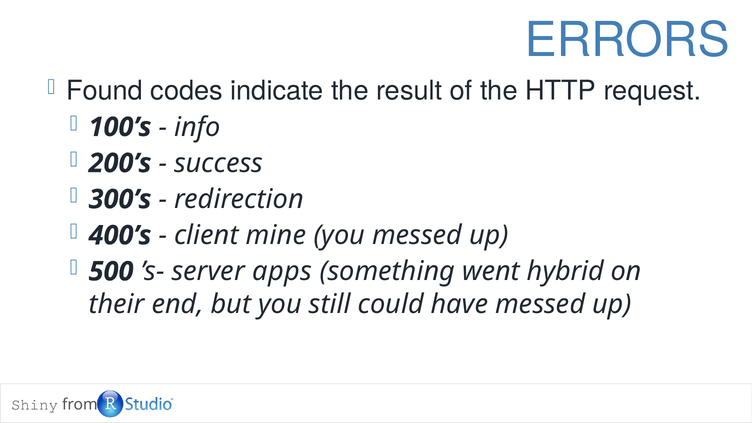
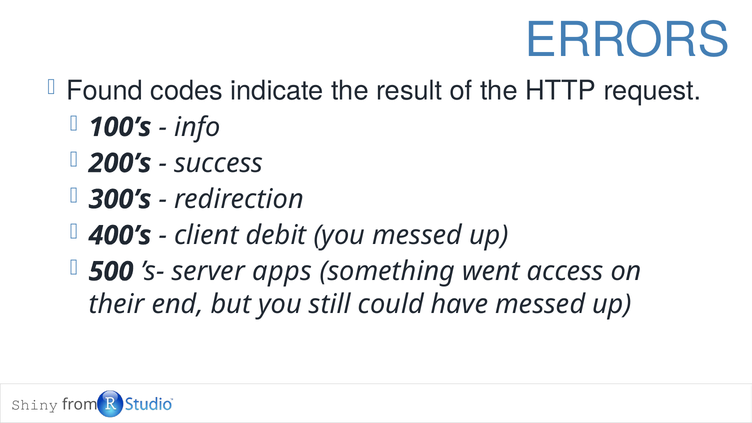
mine: mine -> debit
hybrid: hybrid -> access
